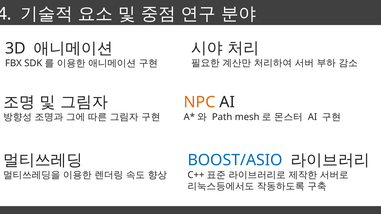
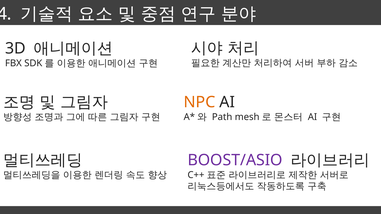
BOOST/ASIO colour: blue -> purple
